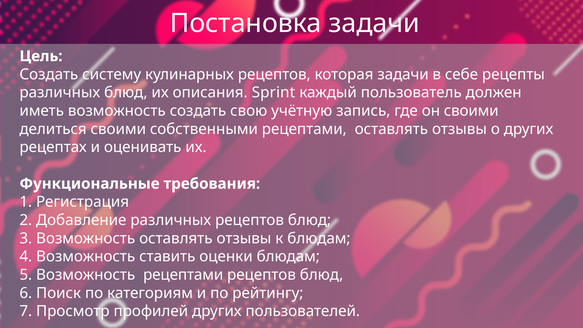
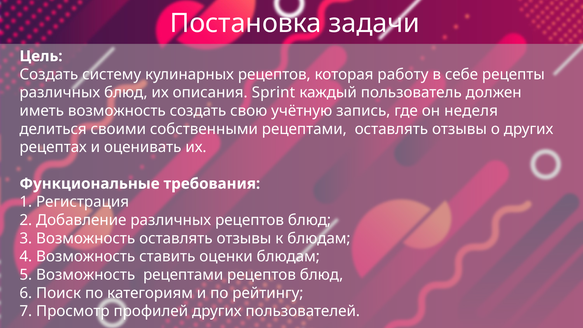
которая задачи: задачи -> работу
он своими: своими -> неделя
